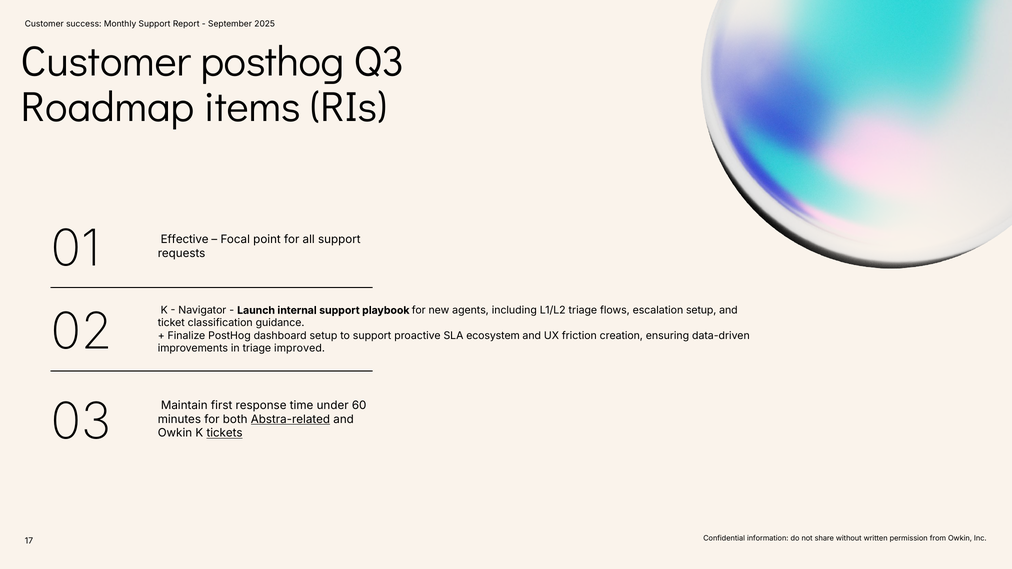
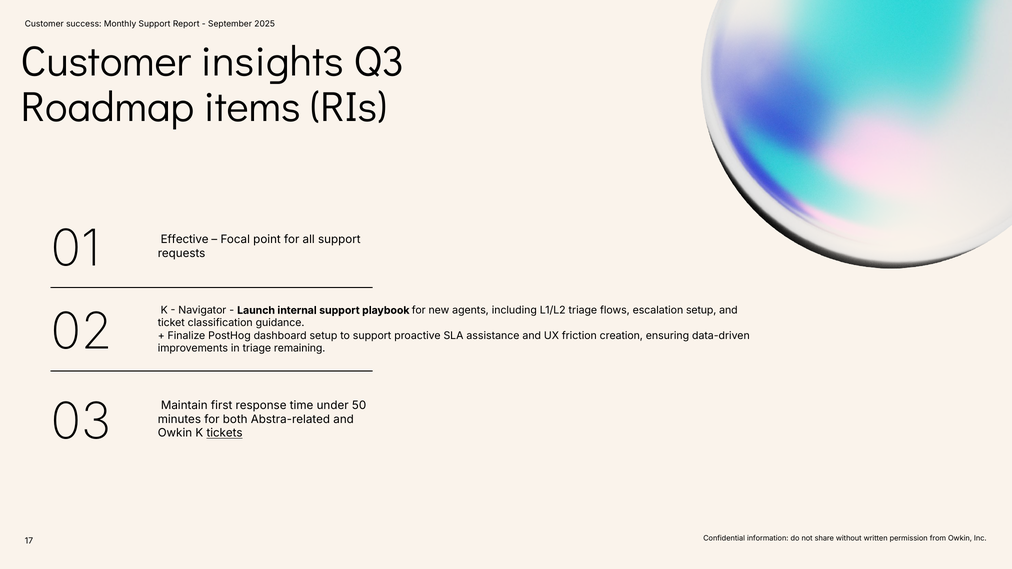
Customer posthog: posthog -> insights
ecosystem: ecosystem -> assistance
improved: improved -> remaining
60: 60 -> 50
Abstra-related underline: present -> none
